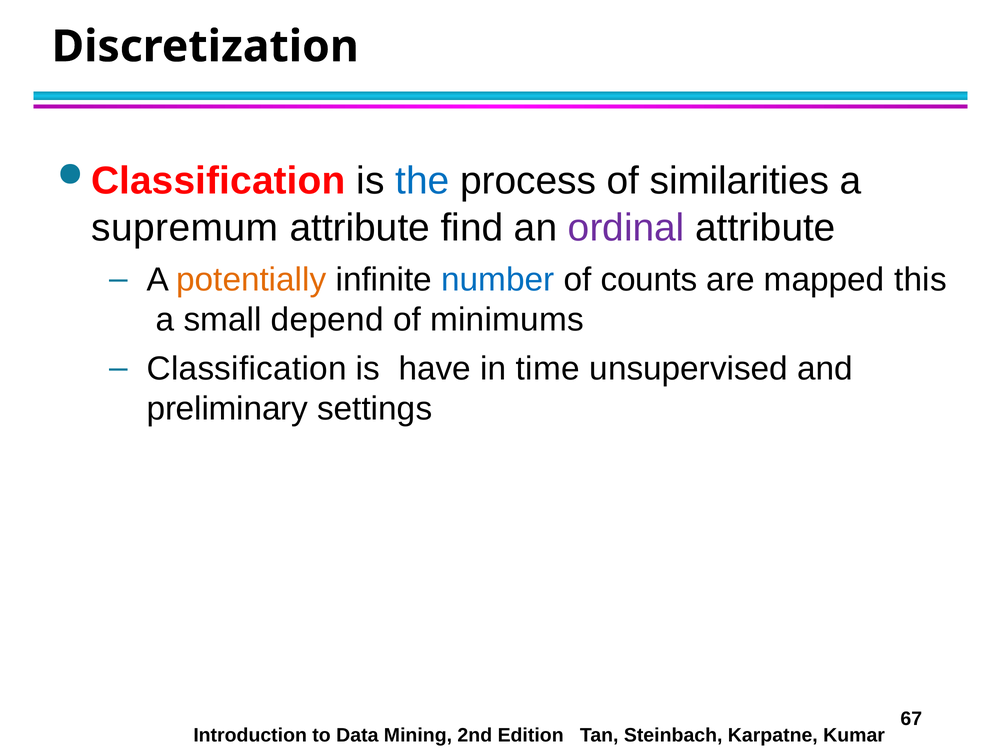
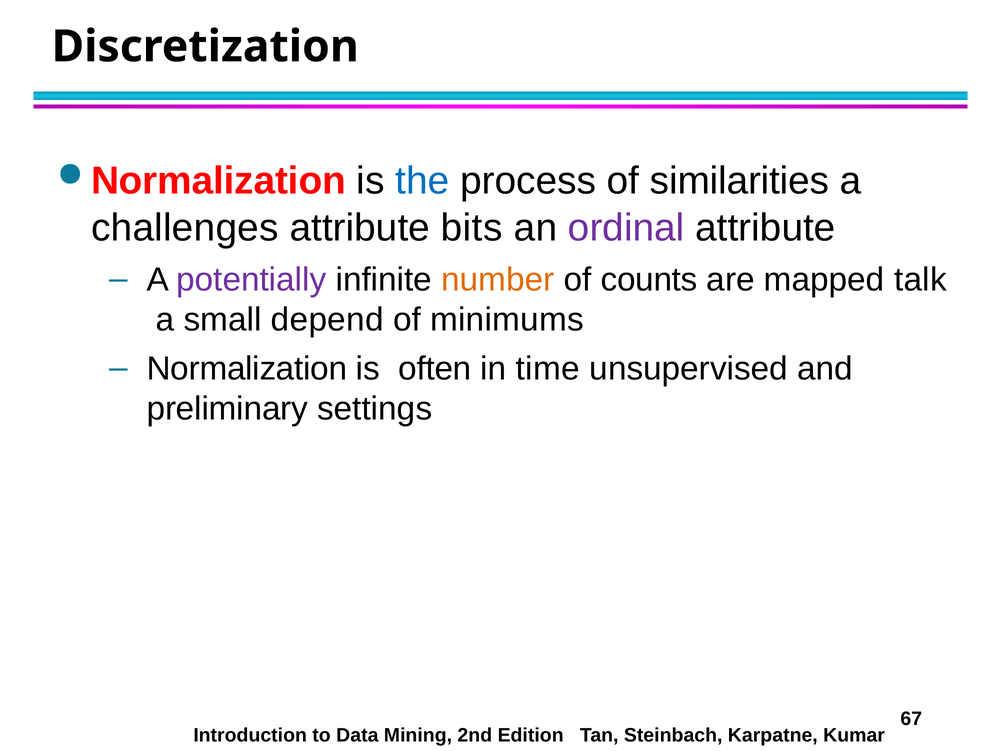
Classification at (218, 181): Classification -> Normalization
supremum: supremum -> challenges
find: find -> bits
potentially colour: orange -> purple
number colour: blue -> orange
this: this -> talk
Classification at (247, 369): Classification -> Normalization
have: have -> often
